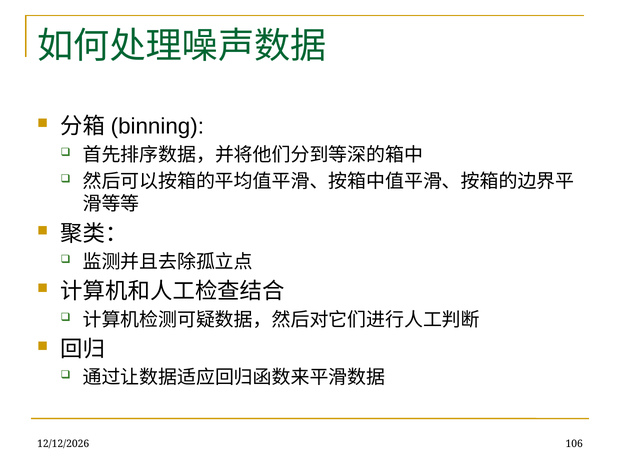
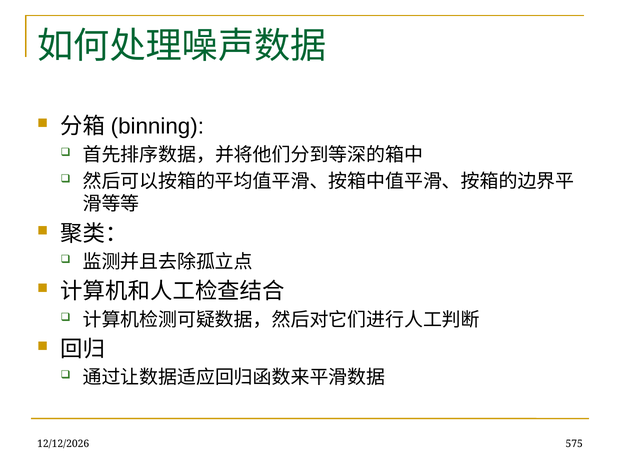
106: 106 -> 575
